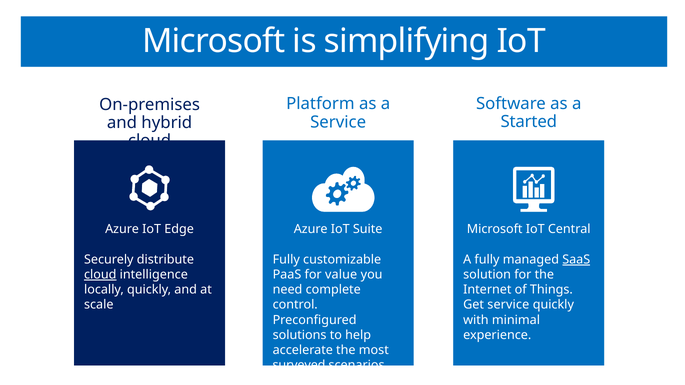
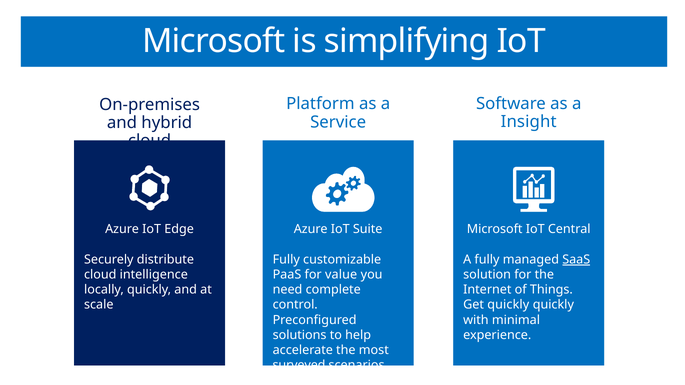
Started: Started -> Insight
cloud at (100, 275) underline: present -> none
Get service: service -> quickly
